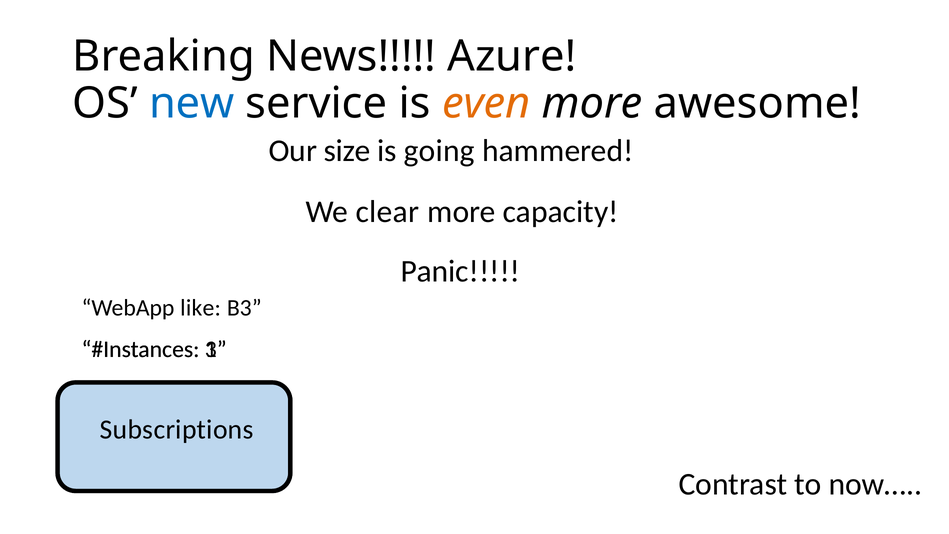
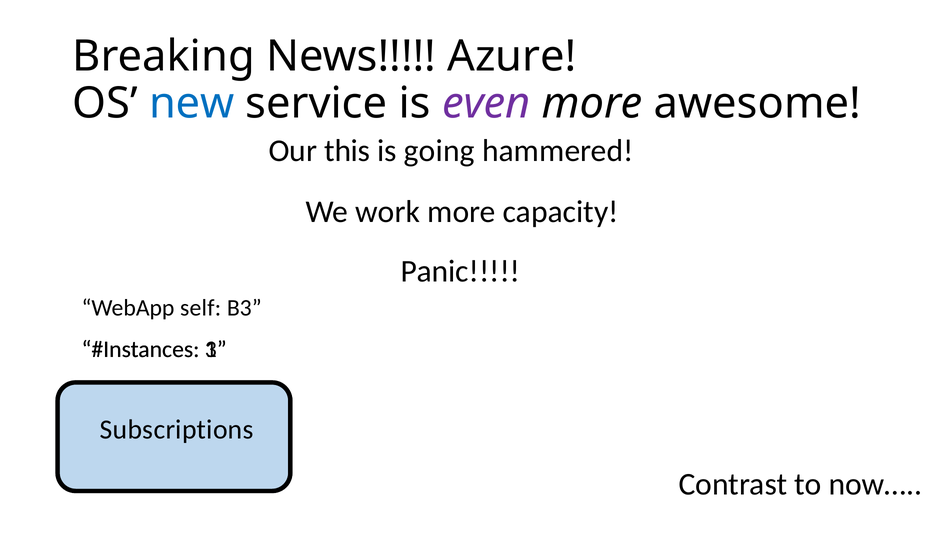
even colour: orange -> purple
size: size -> this
clear: clear -> work
like: like -> self
